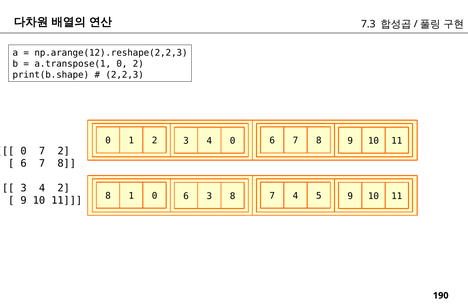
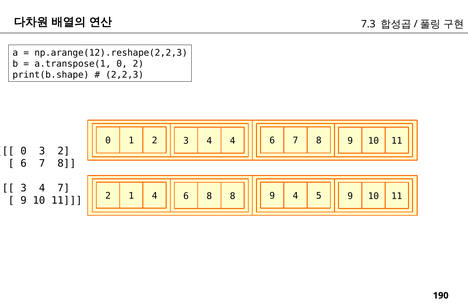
4 0: 0 -> 4
0 7: 7 -> 3
4 2: 2 -> 7
11 8: 8 -> 2
1 0: 0 -> 4
6 3: 3 -> 8
7 at (272, 195): 7 -> 9
